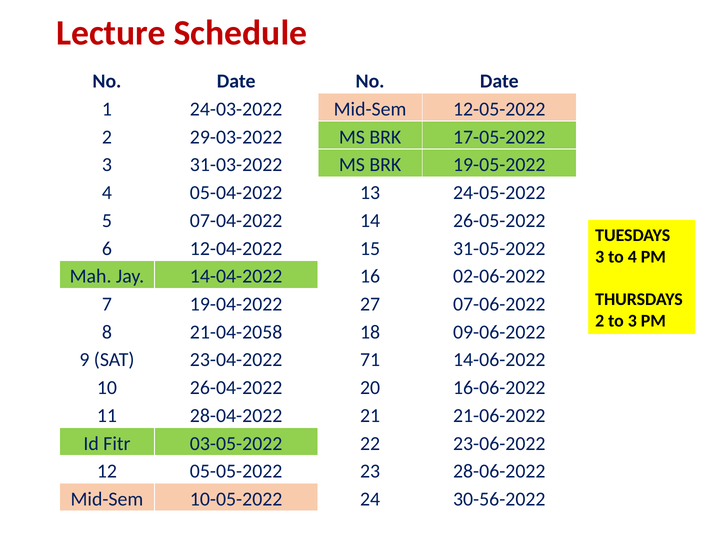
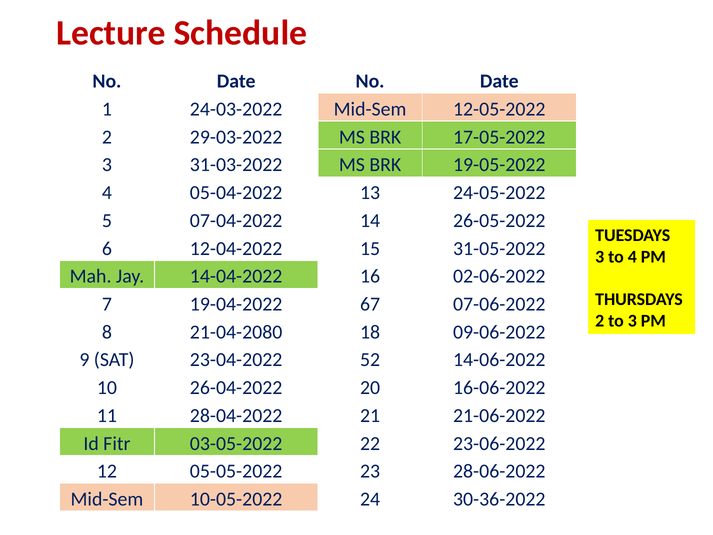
27: 27 -> 67
21-04-2058: 21-04-2058 -> 21-04-2080
71: 71 -> 52
30-56-2022: 30-56-2022 -> 30-36-2022
